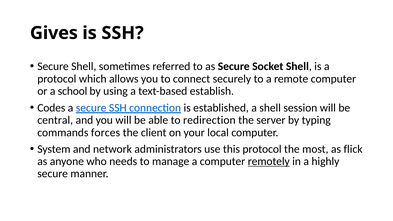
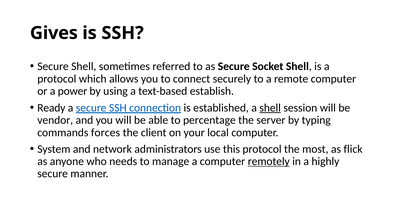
school: school -> power
Codes: Codes -> Ready
shell at (270, 108) underline: none -> present
central: central -> vendor
redirection: redirection -> percentage
